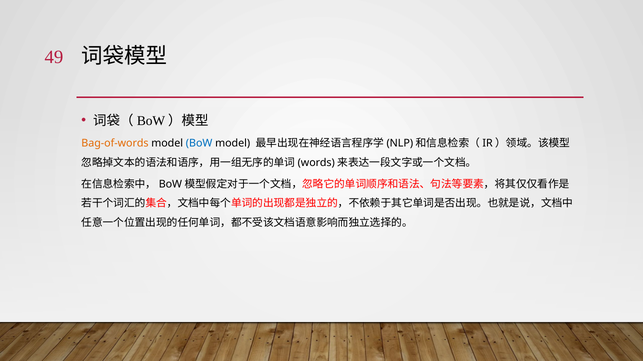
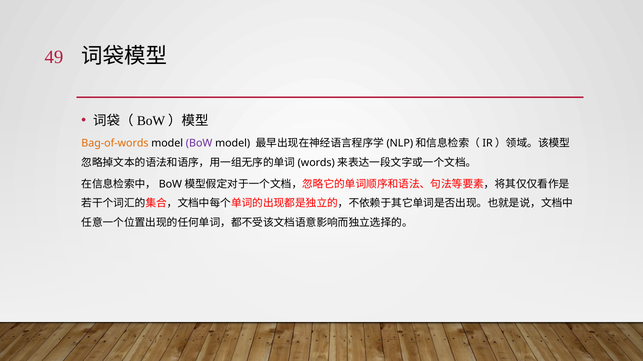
BoW colour: blue -> purple
